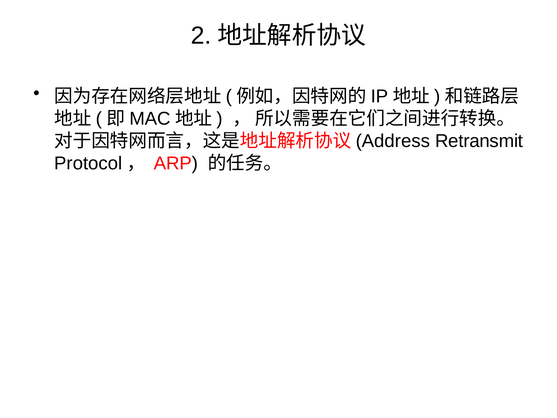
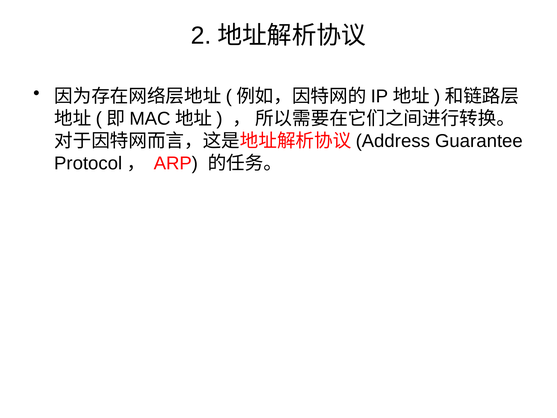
Retransmit: Retransmit -> Guarantee
